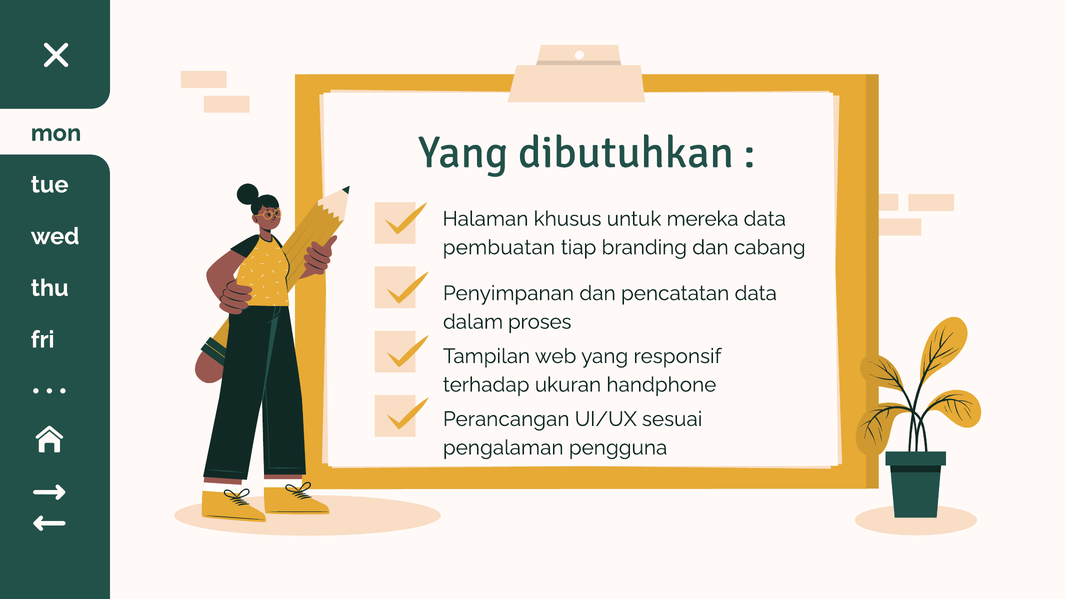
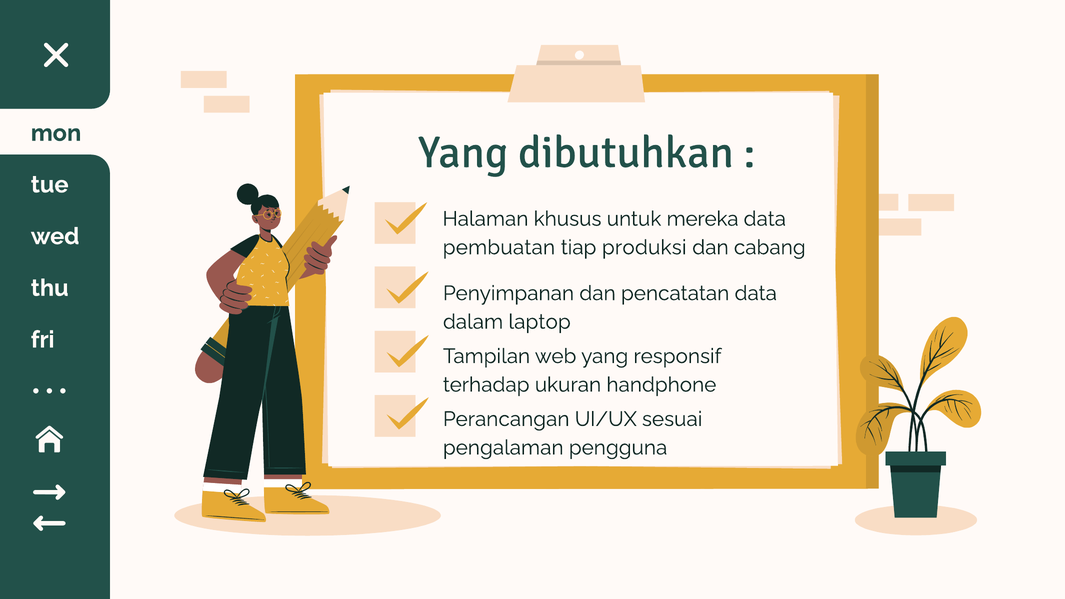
branding: branding -> produksi
proses: proses -> laptop
